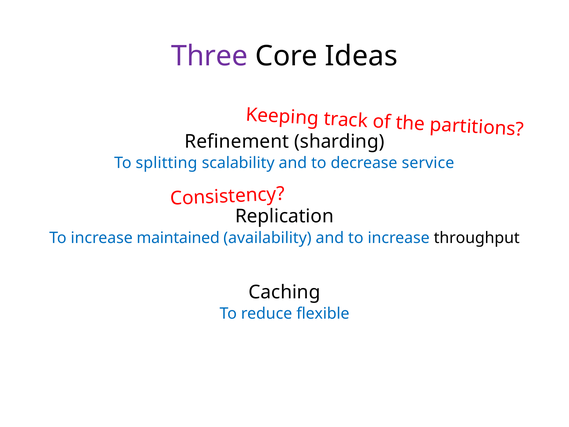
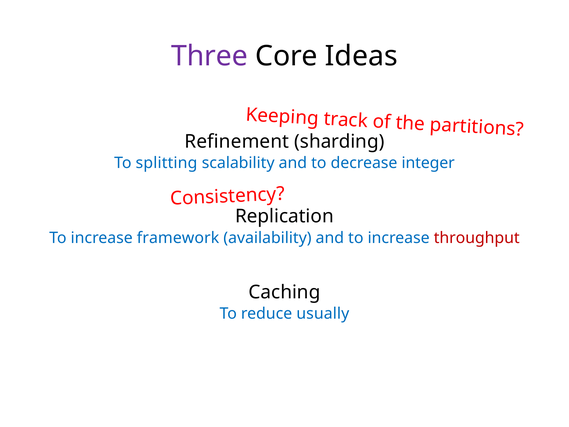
service: service -> integer
maintained: maintained -> framework
throughput colour: black -> red
flexible: flexible -> usually
